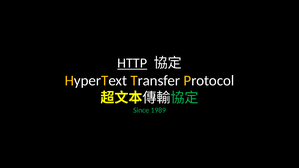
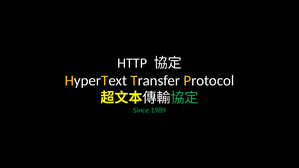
HTTP underline: present -> none
